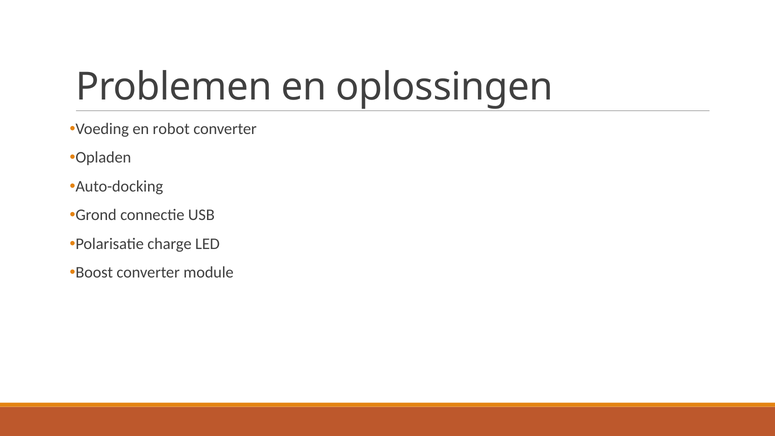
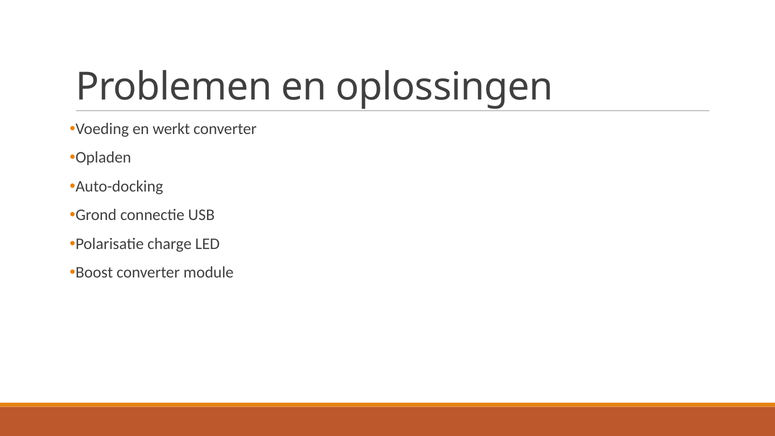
robot: robot -> werkt
